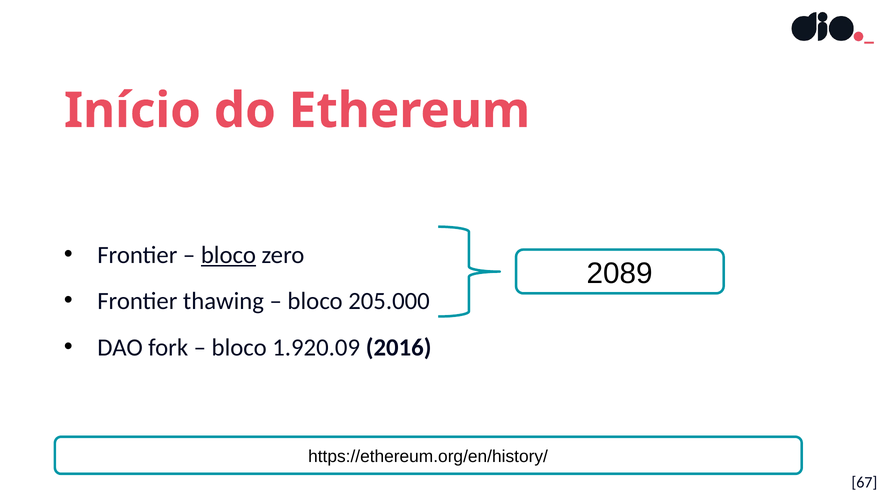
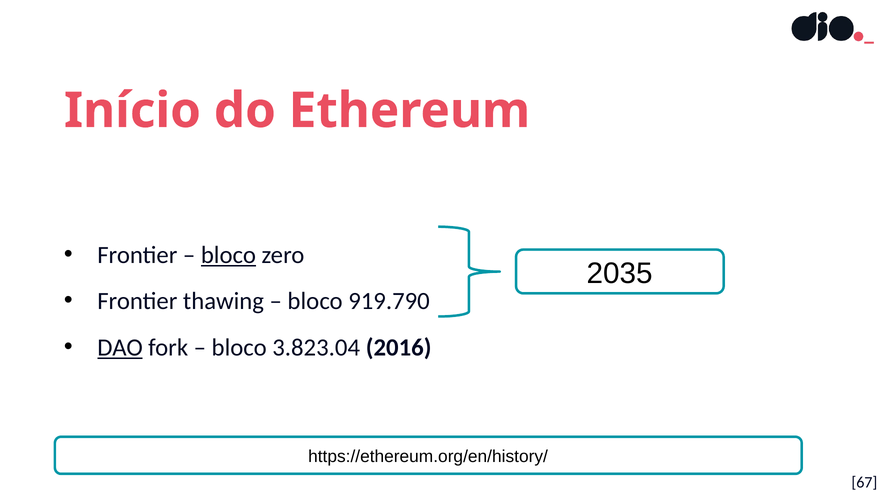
2089: 2089 -> 2035
205.000: 205.000 -> 919.790
DAO underline: none -> present
1.920.09: 1.920.09 -> 3.823.04
